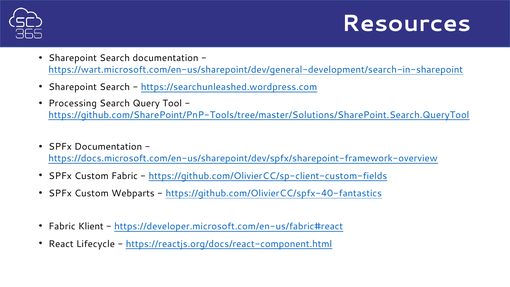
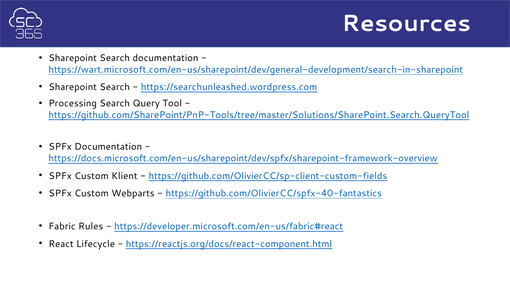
Custom Fabric: Fabric -> Klient
Klient: Klient -> Rules
